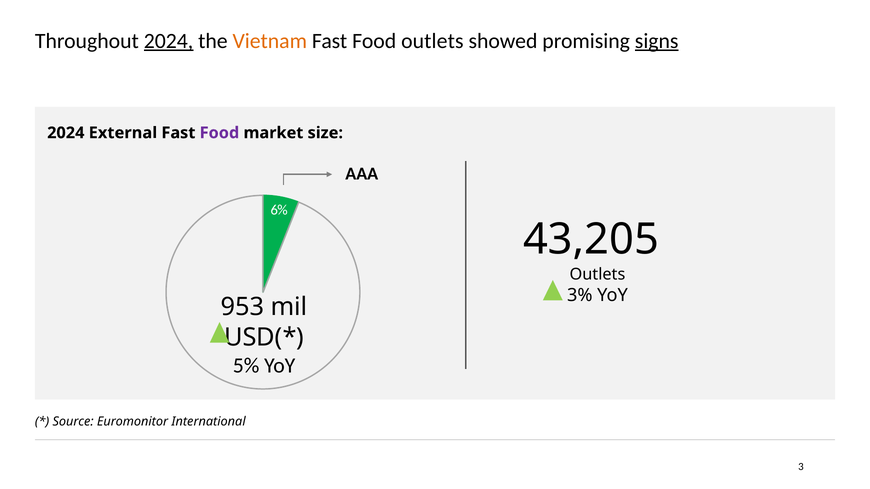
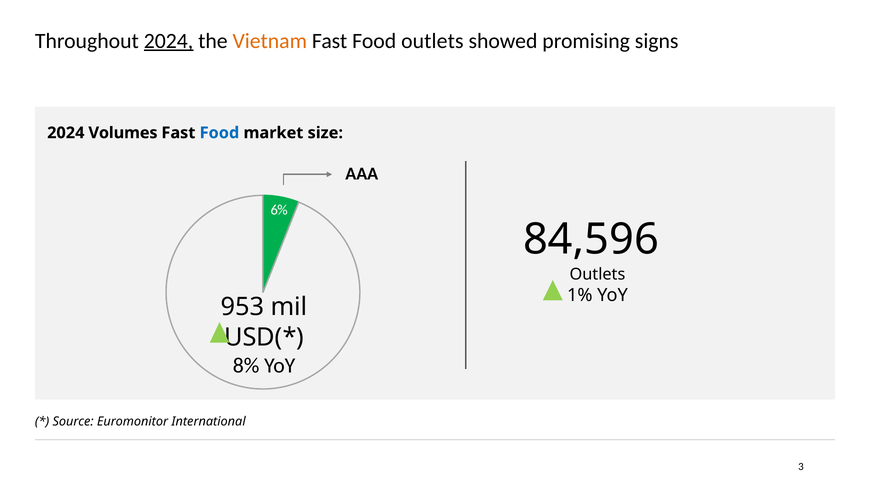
signs underline: present -> none
External: External -> Volumes
Food at (219, 133) colour: purple -> blue
43,205: 43,205 -> 84,596
3%: 3% -> 1%
5%: 5% -> 8%
